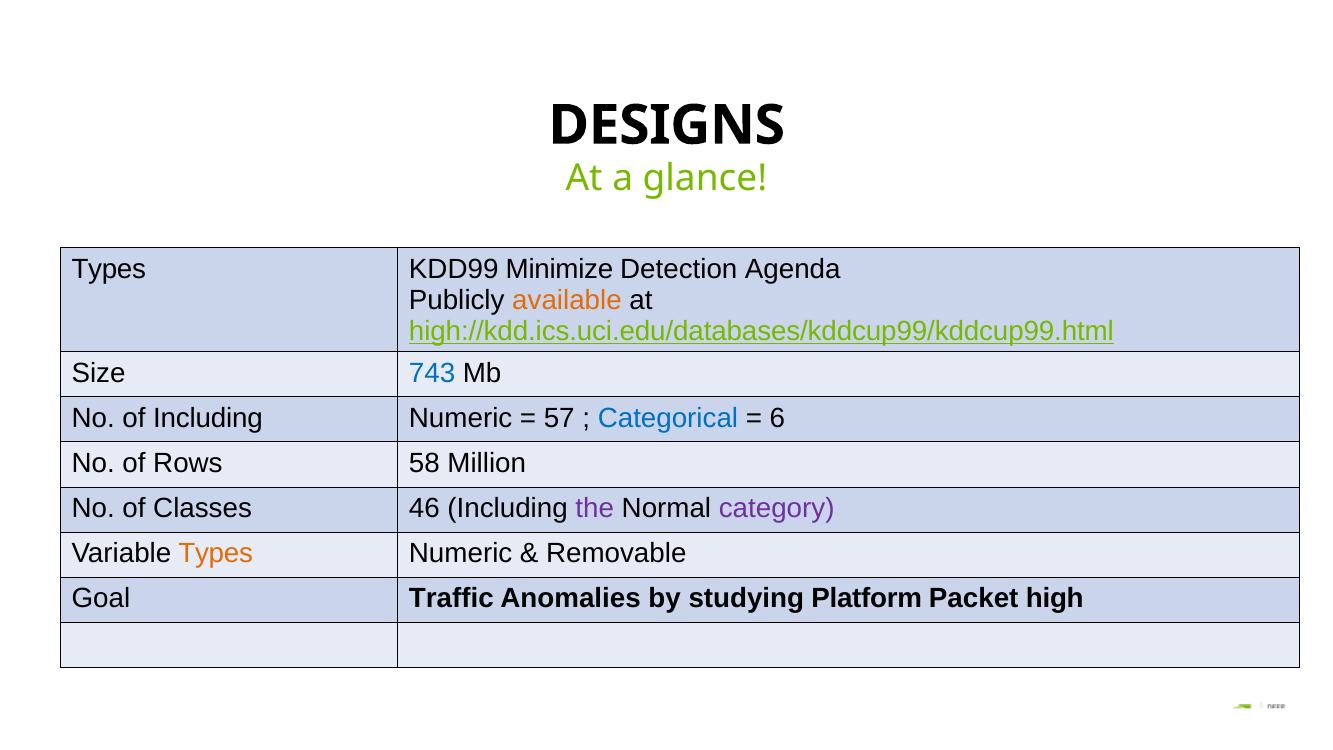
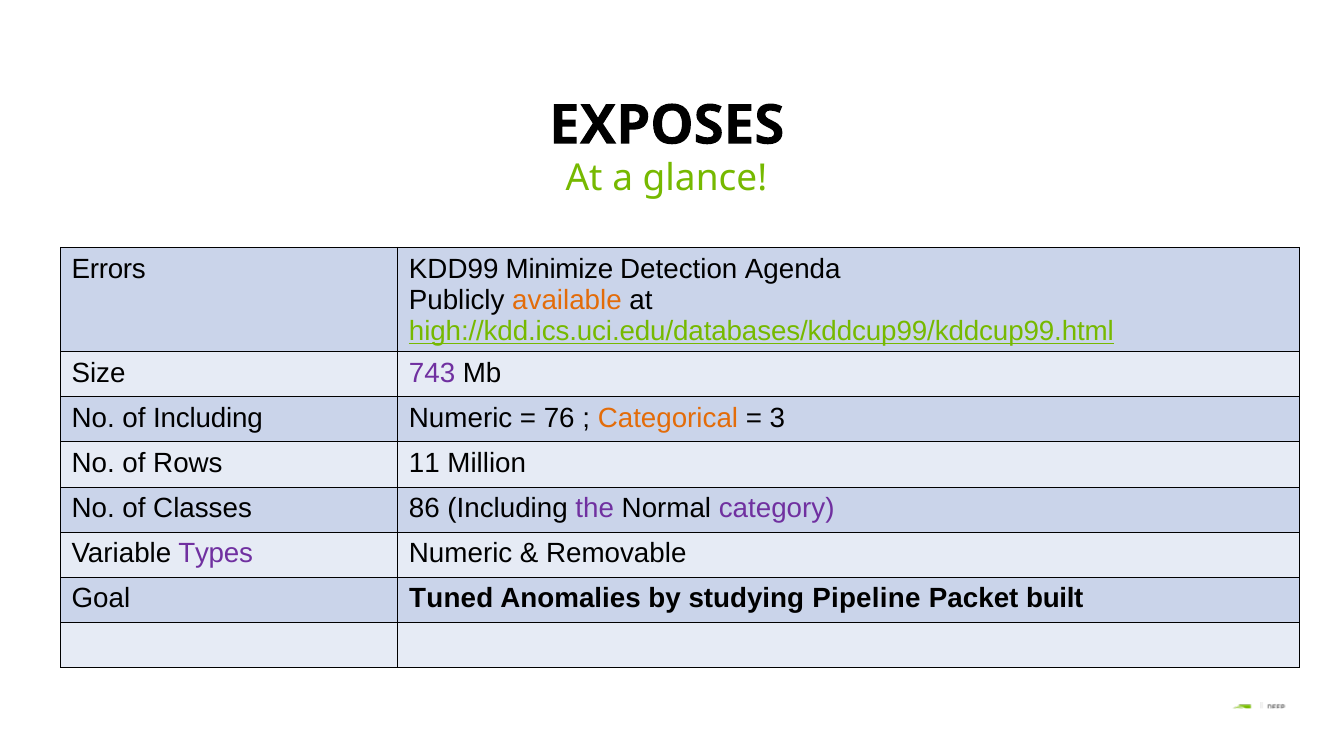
DESIGNS: DESIGNS -> EXPOSES
Types at (109, 269): Types -> Errors
743 colour: blue -> purple
57: 57 -> 76
Categorical colour: blue -> orange
6: 6 -> 3
58: 58 -> 11
46: 46 -> 86
Types at (216, 554) colour: orange -> purple
Traffic: Traffic -> Tuned
Platform: Platform -> Pipeline
high: high -> built
